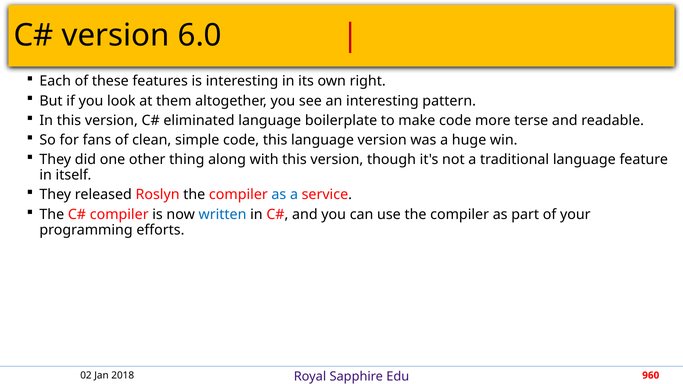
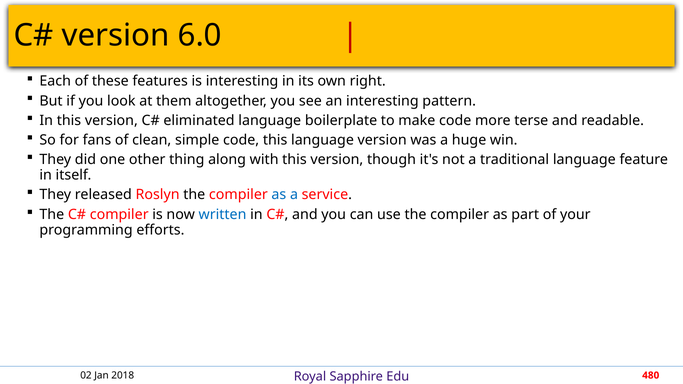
960: 960 -> 480
